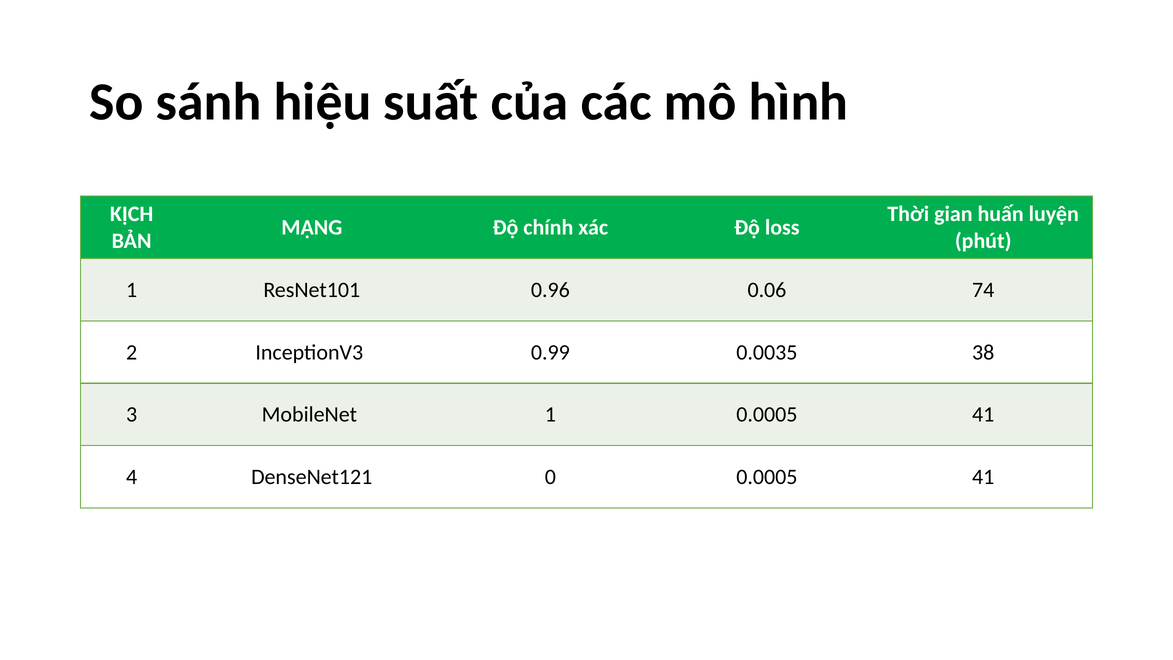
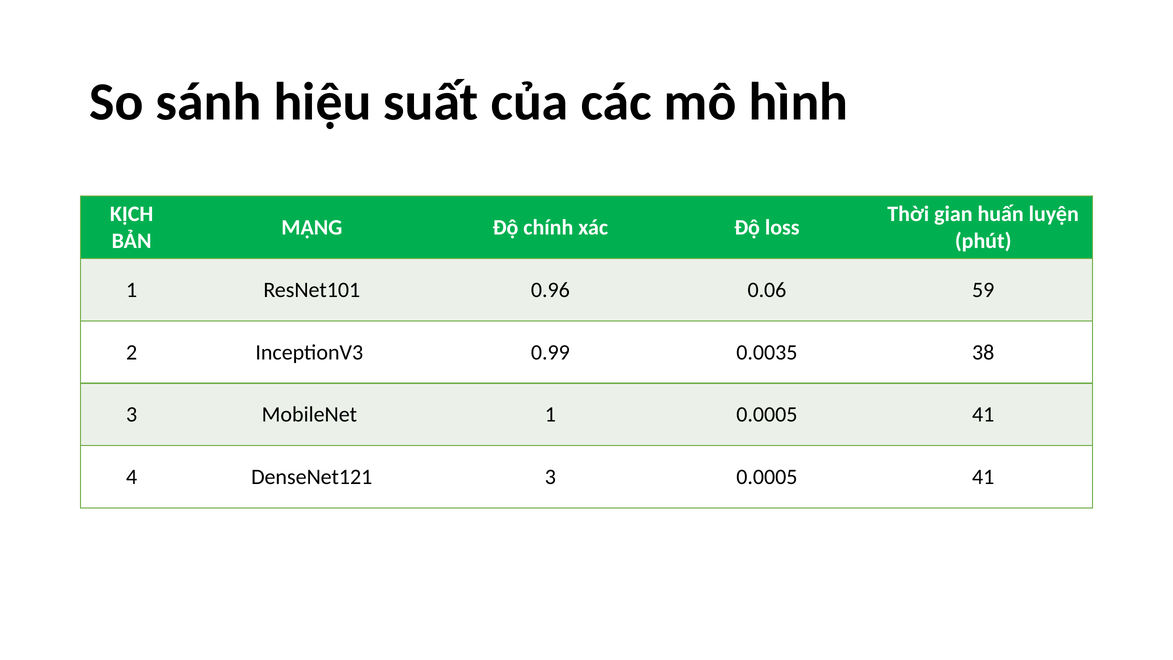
74: 74 -> 59
DenseNet121 0: 0 -> 3
